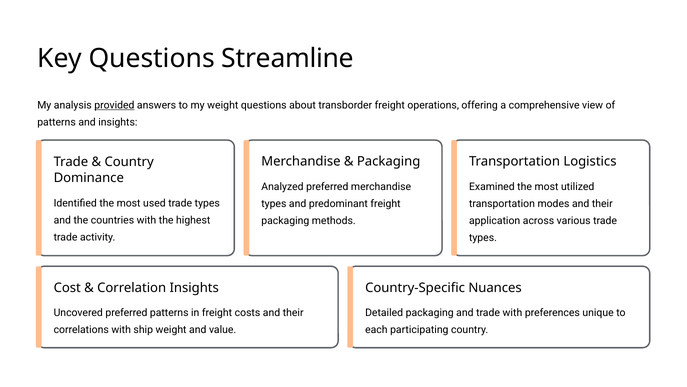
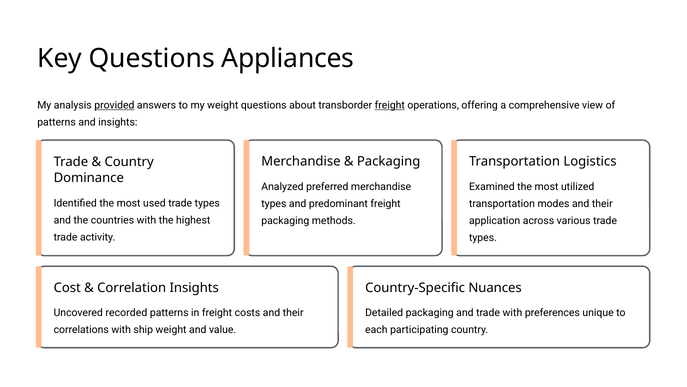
Streamline: Streamline -> Appliances
freight at (390, 105) underline: none -> present
Uncovered preferred: preferred -> recorded
